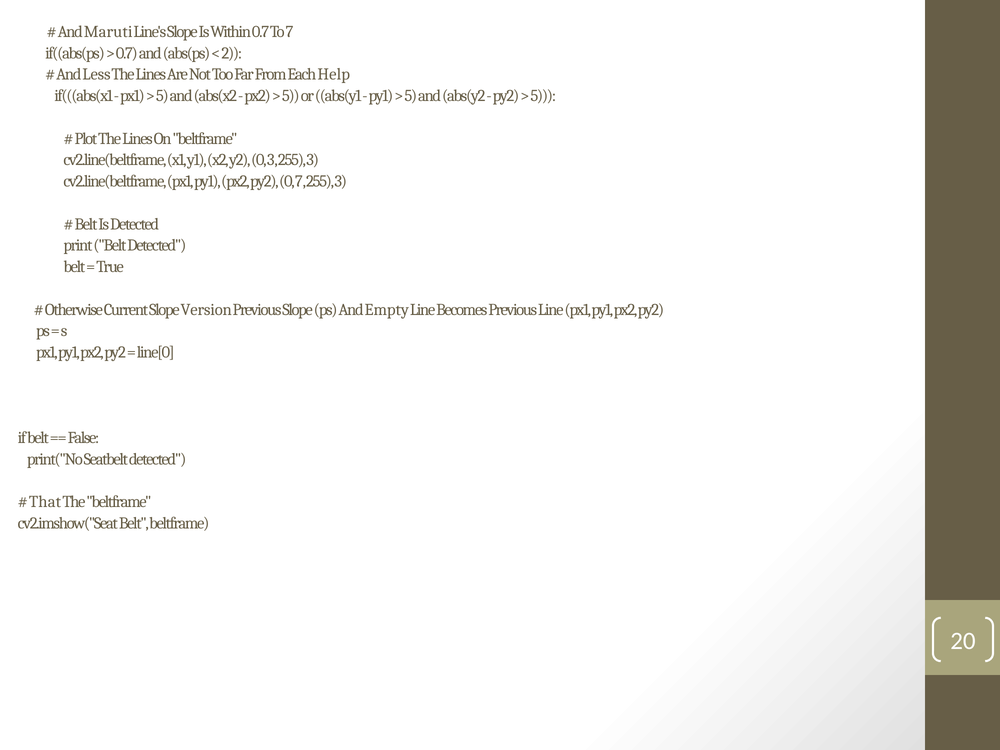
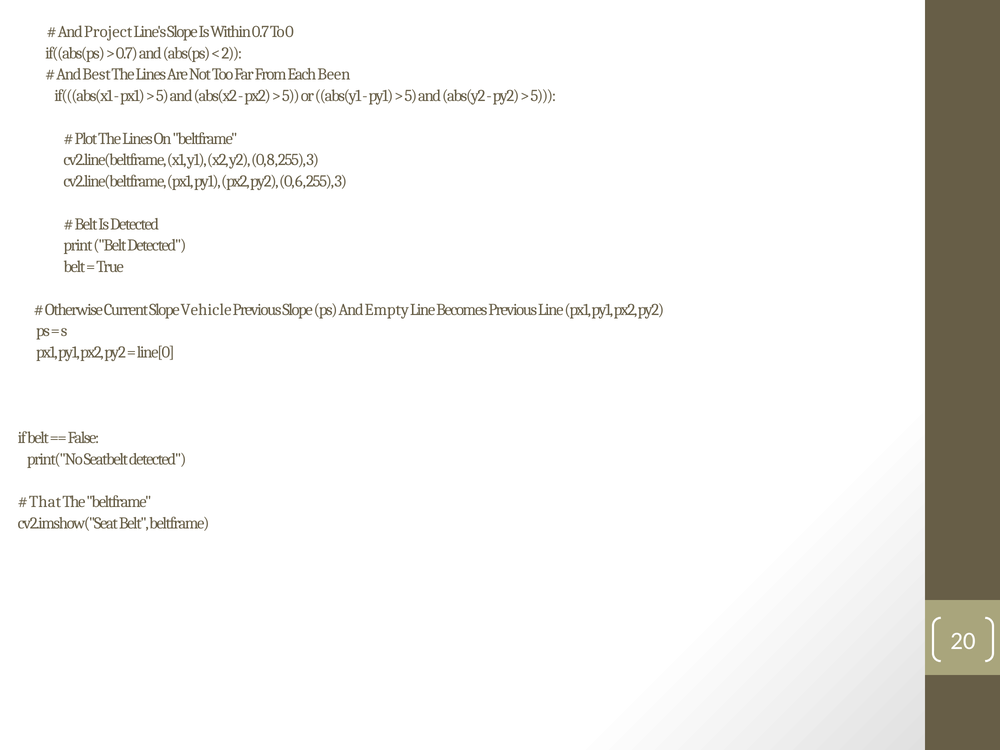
Maruti: Maruti -> Project
To 7: 7 -> 0
Less: Less -> Best
Help: Help -> Been
0 3: 3 -> 8
0 7: 7 -> 6
Version: Version -> Vehicle
